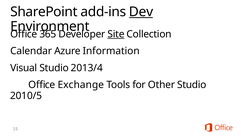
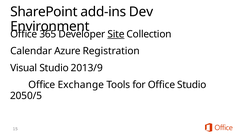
Dev underline: present -> none
Information: Information -> Registration
2013/4: 2013/4 -> 2013/9
for Other: Other -> Office
2010/5: 2010/5 -> 2050/5
